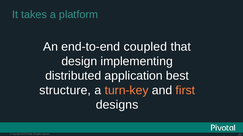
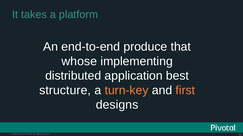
coupled: coupled -> produce
design: design -> whose
